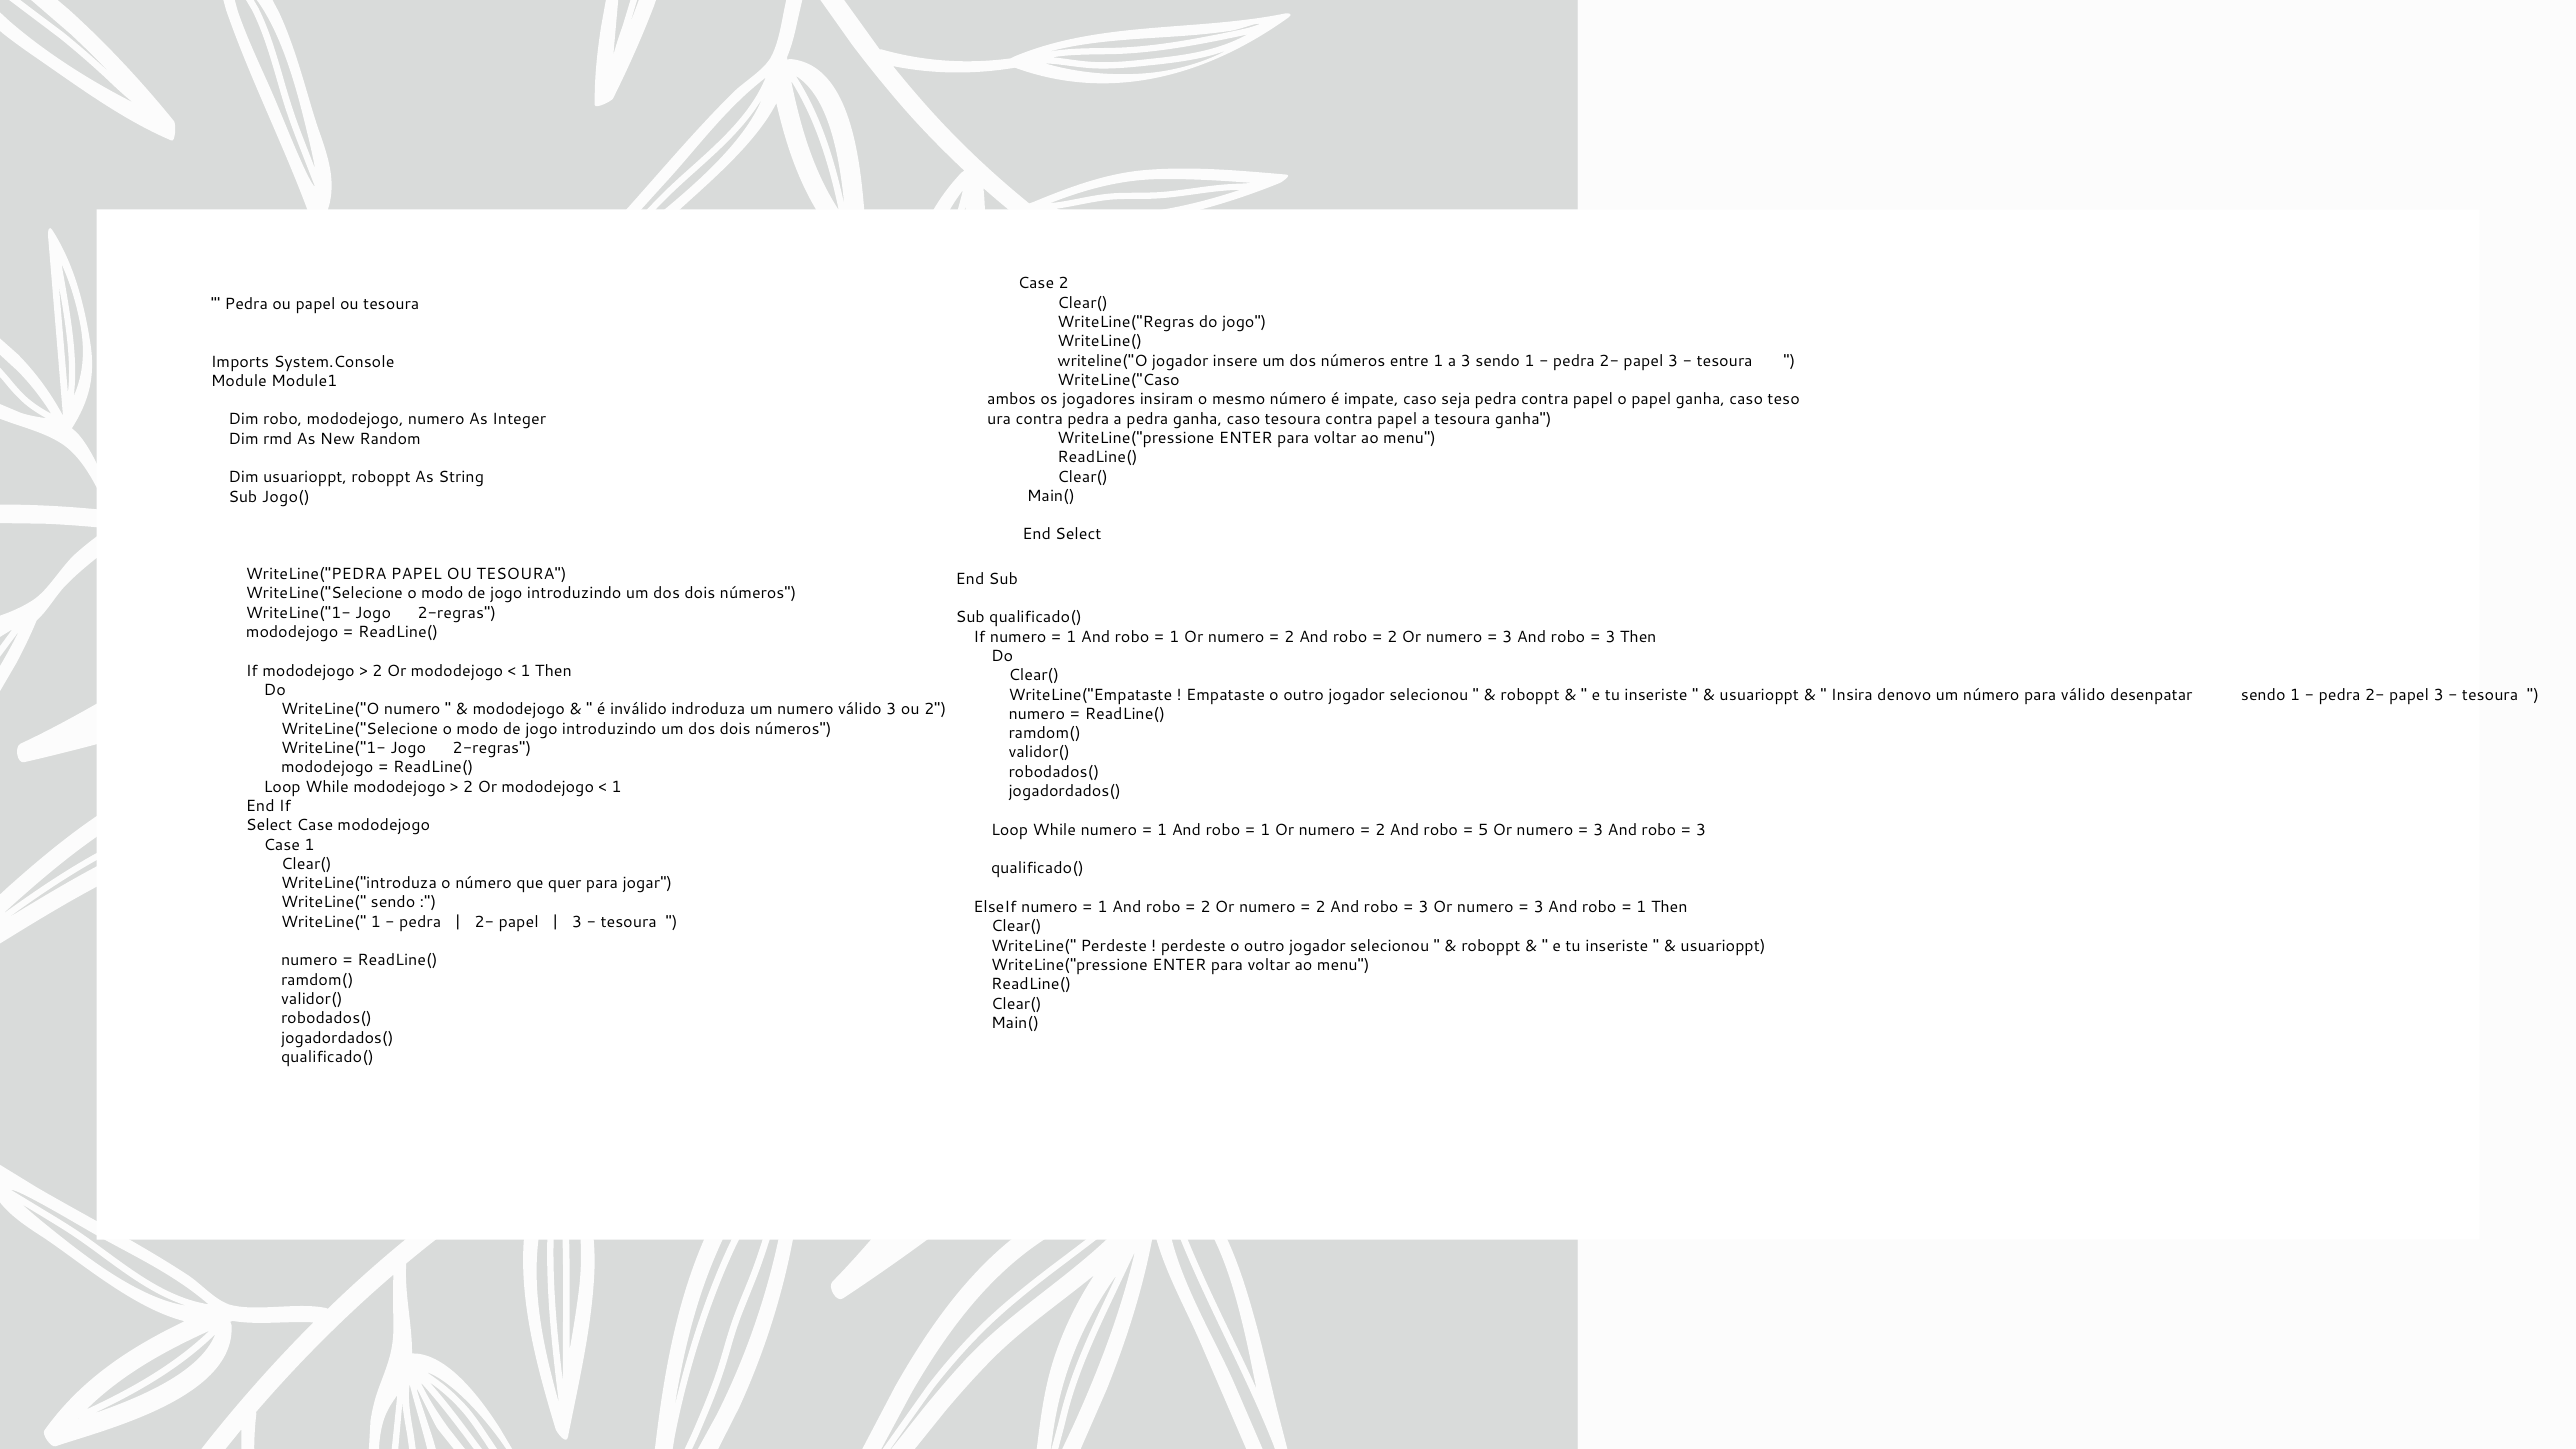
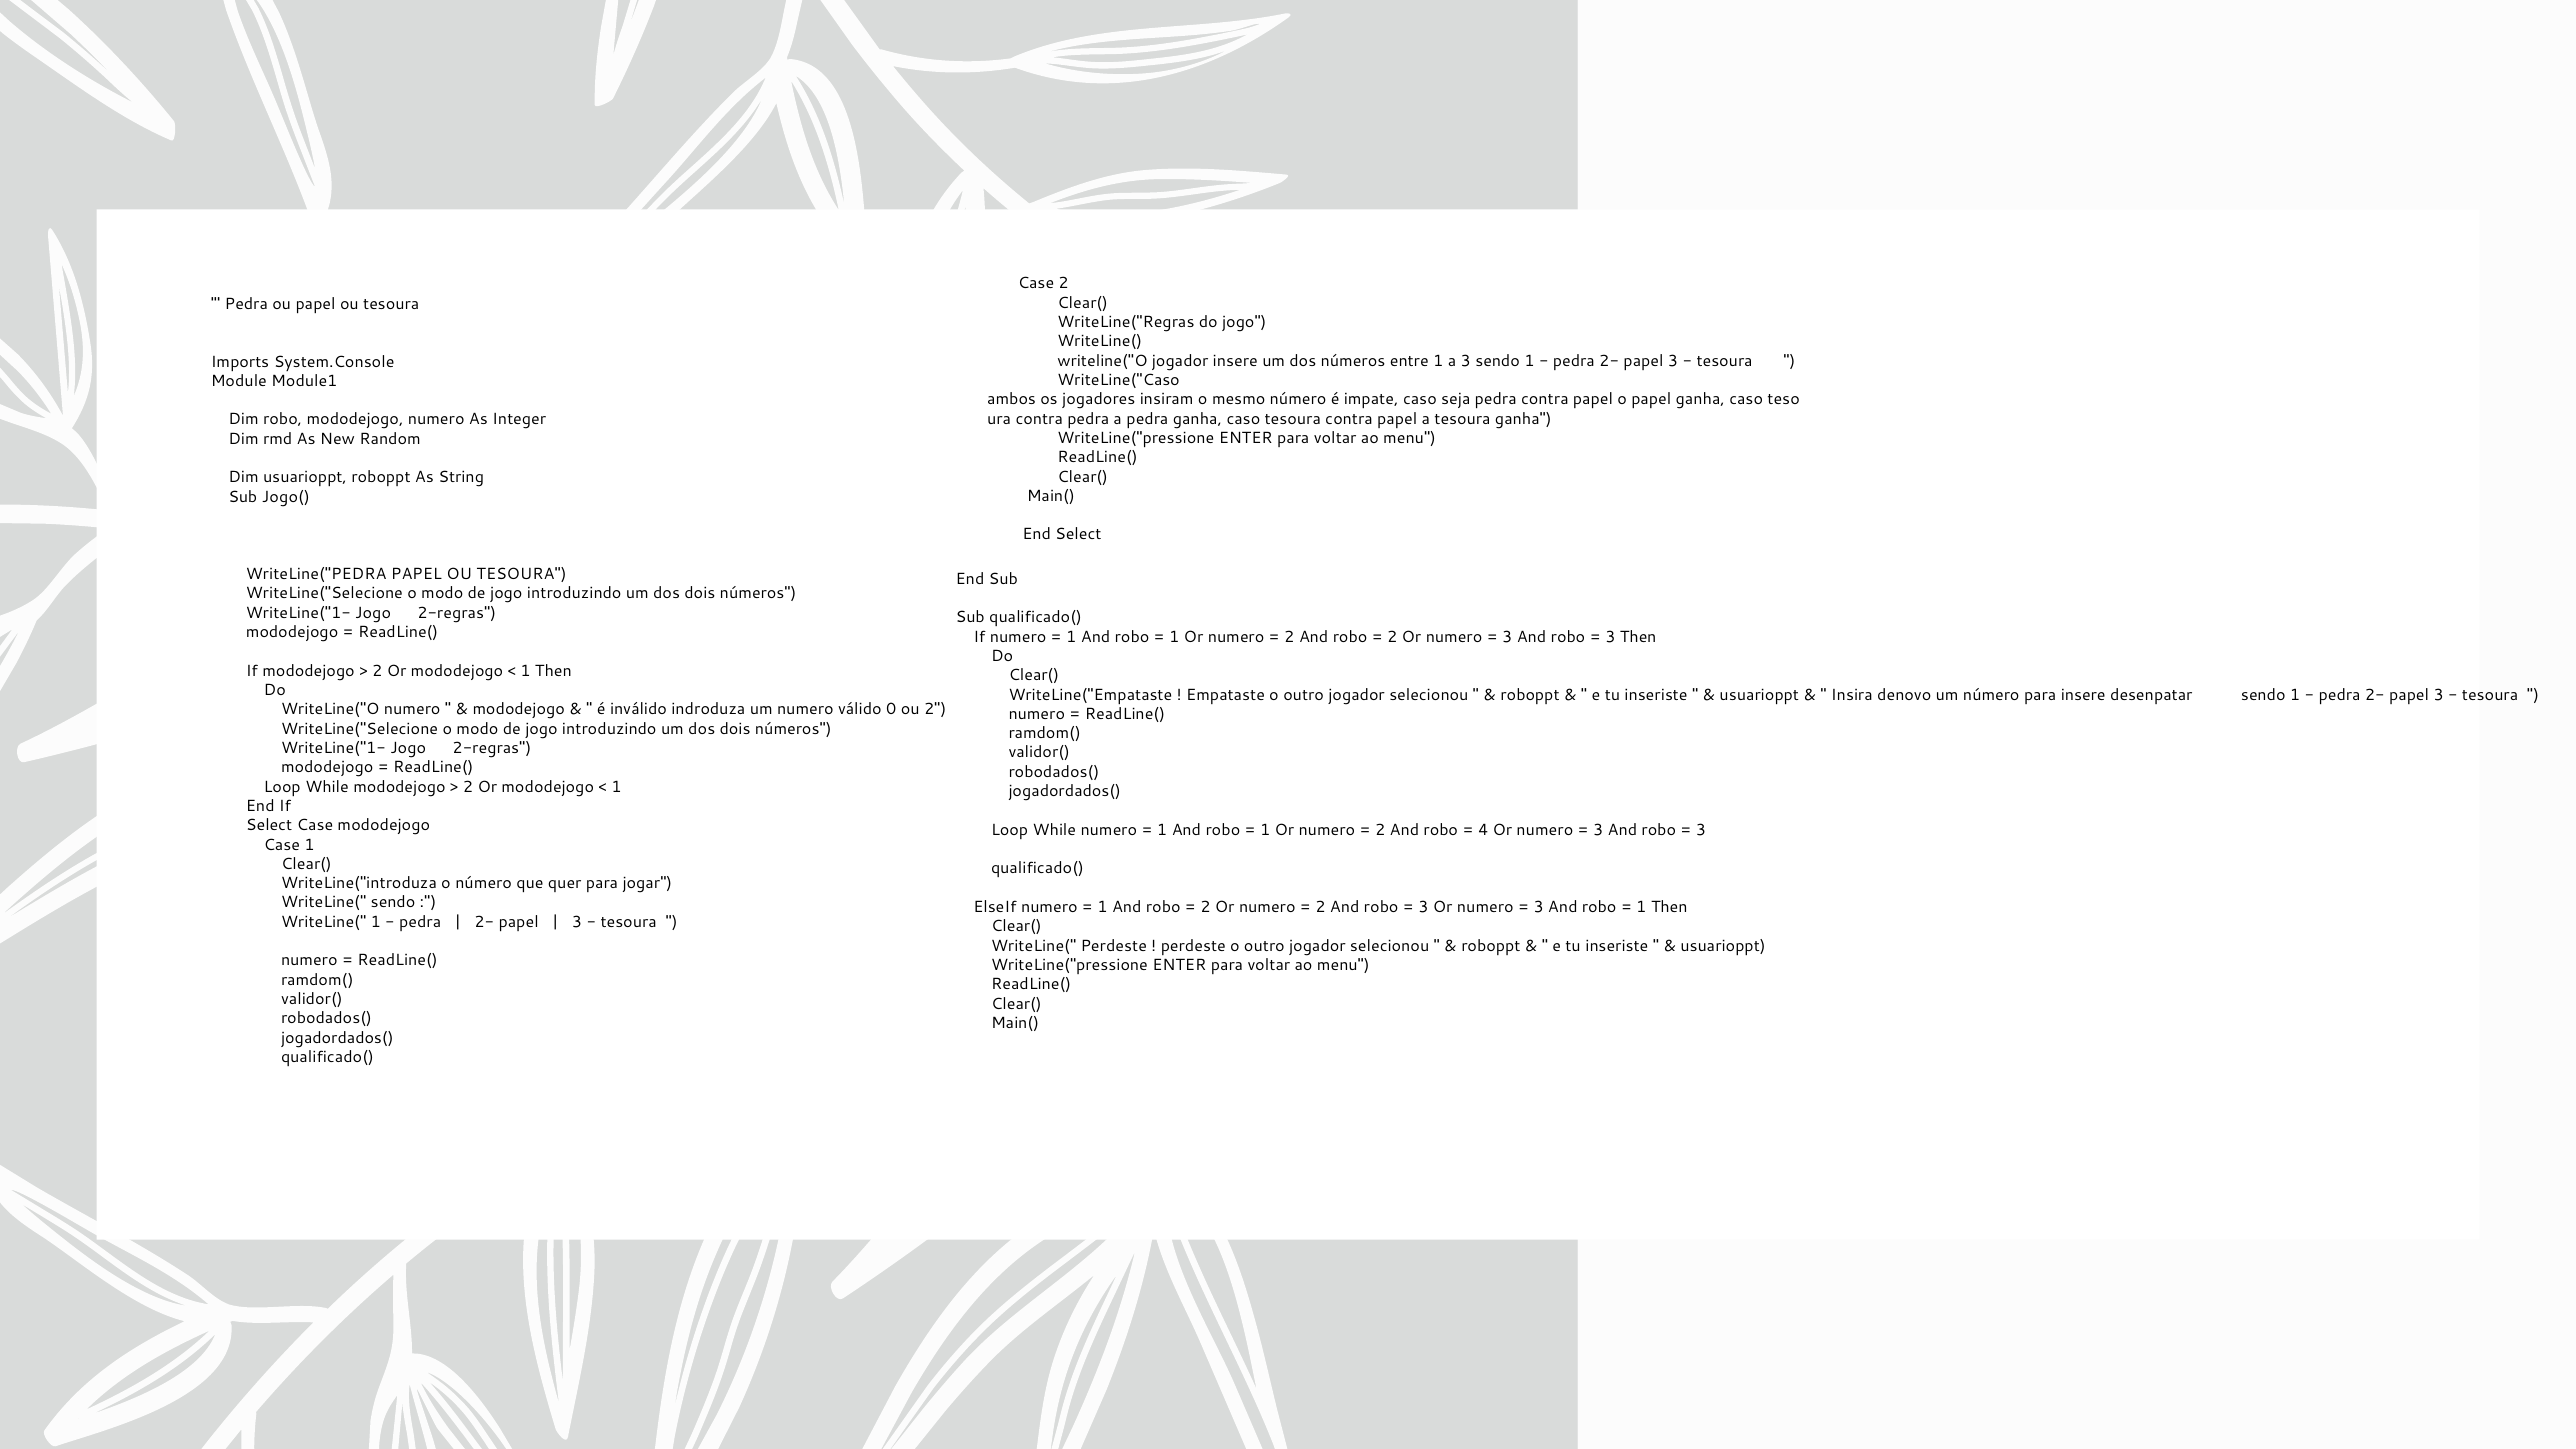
para válido: válido -> insere
válido 3: 3 -> 0
5: 5 -> 4
